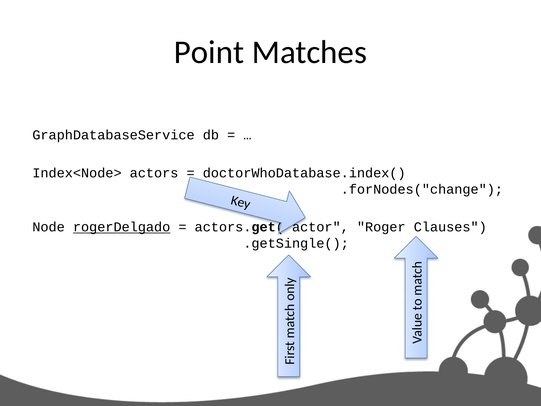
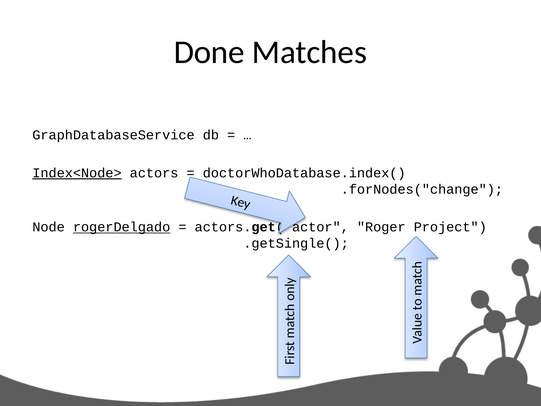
Point: Point -> Done
Index<Node> underline: none -> present
Clauses: Clauses -> Project
